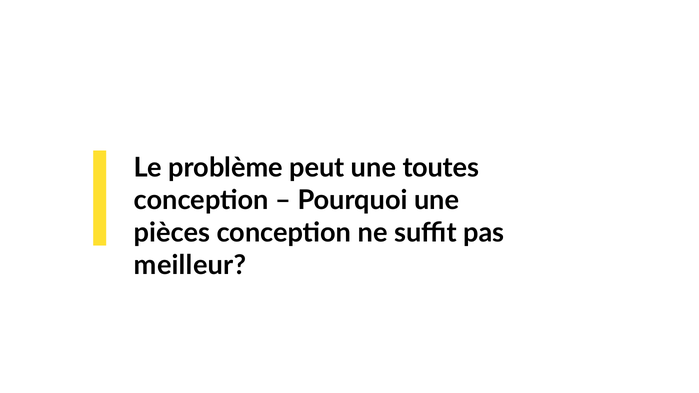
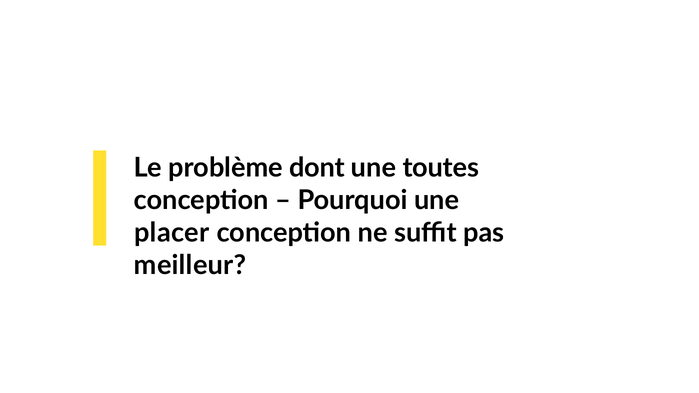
peut: peut -> dont
pièces: pièces -> placer
